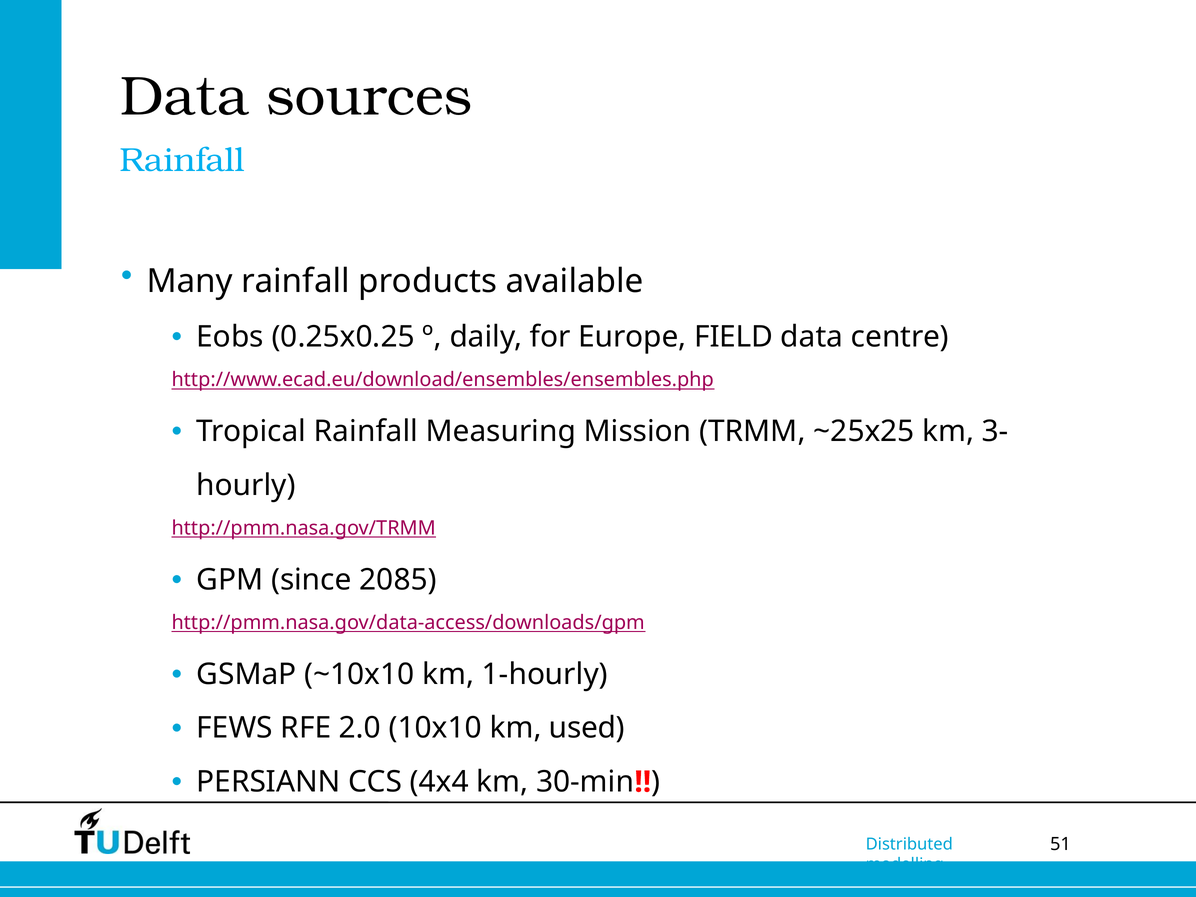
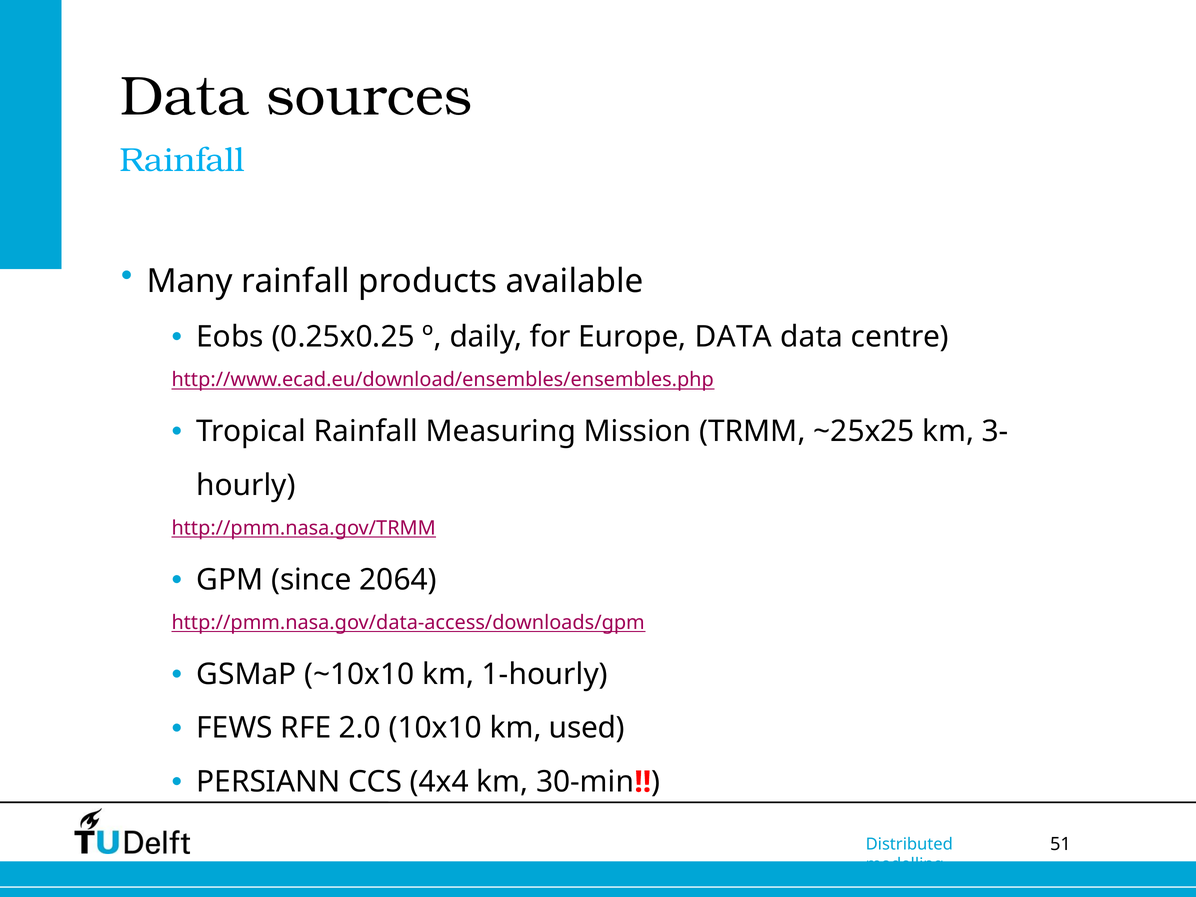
Europe FIELD: FIELD -> DATA
2085: 2085 -> 2064
